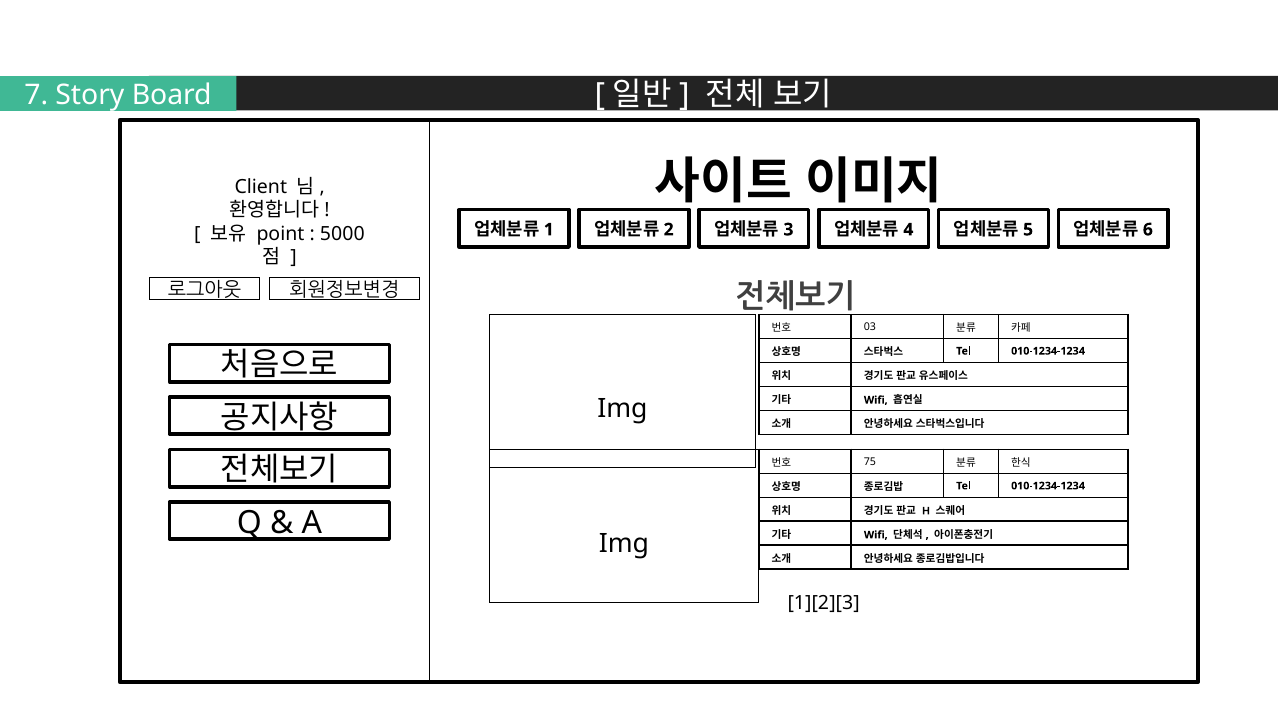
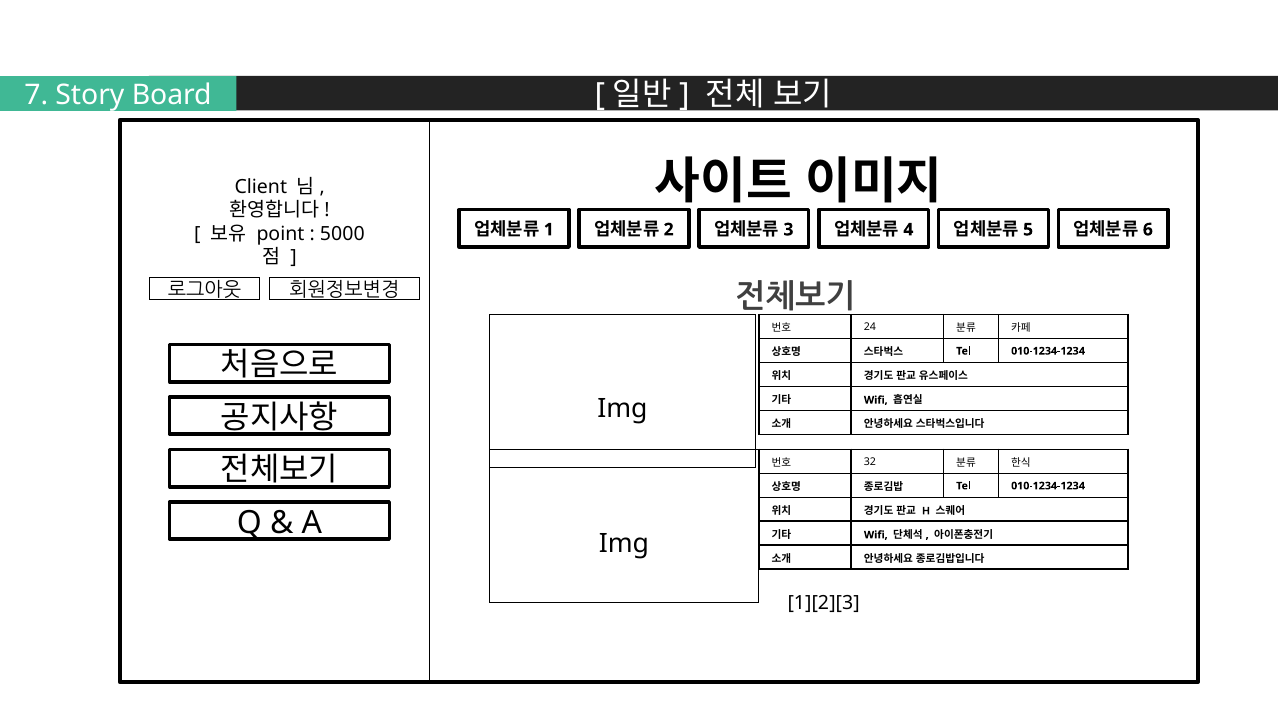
03: 03 -> 24
75: 75 -> 32
